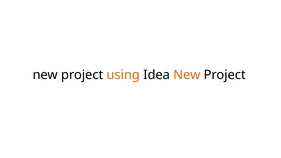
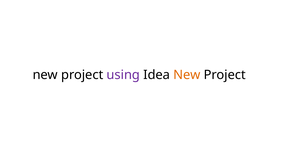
using colour: orange -> purple
